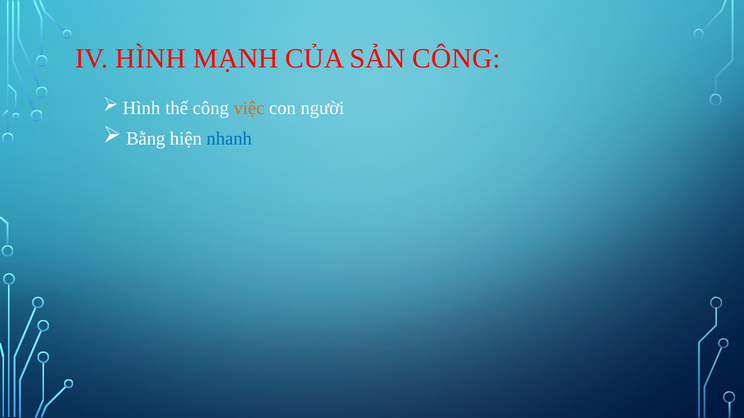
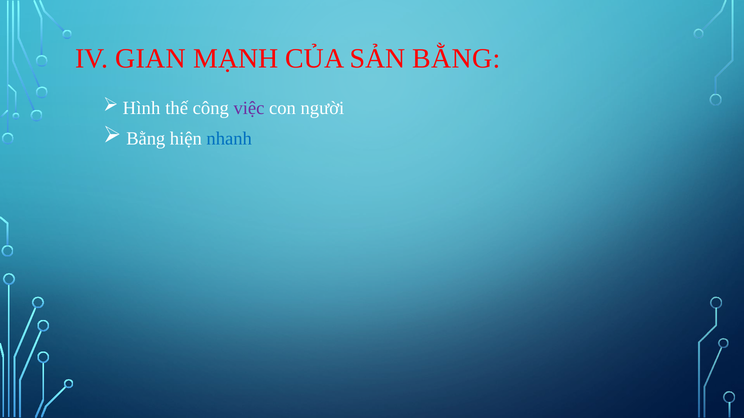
IV HÌNH: HÌNH -> GIAN
SẢN CÔNG: CÔNG -> BẰNG
việc colour: orange -> purple
